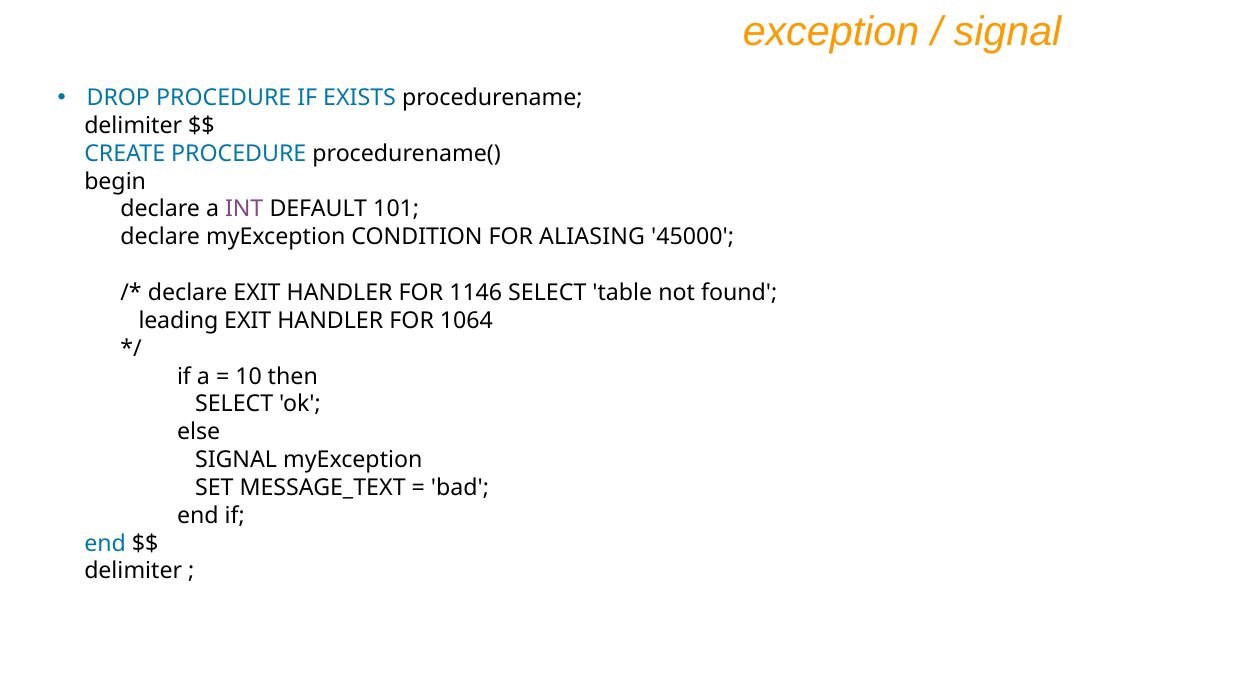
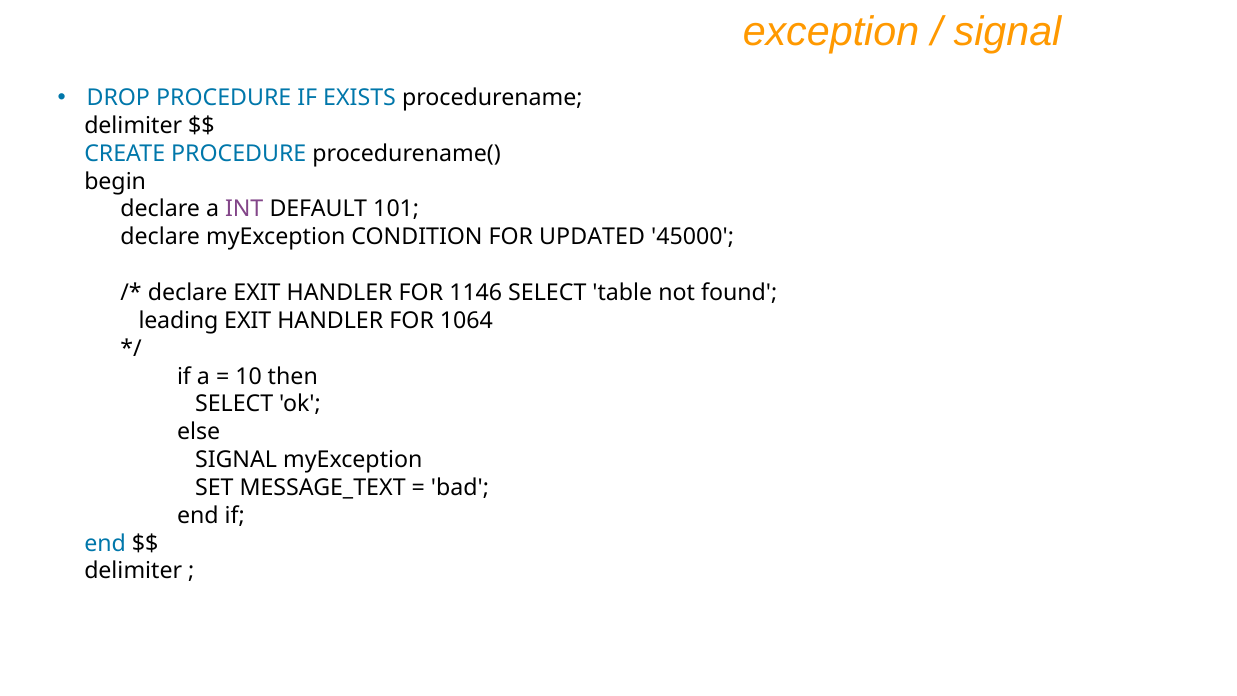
ALIASING: ALIASING -> UPDATED
